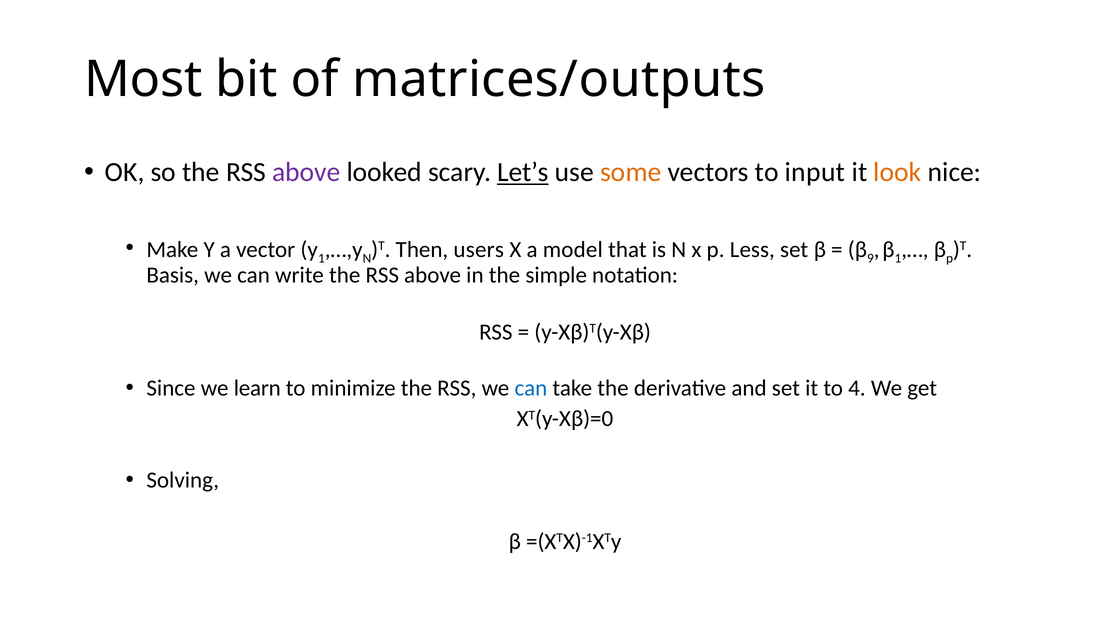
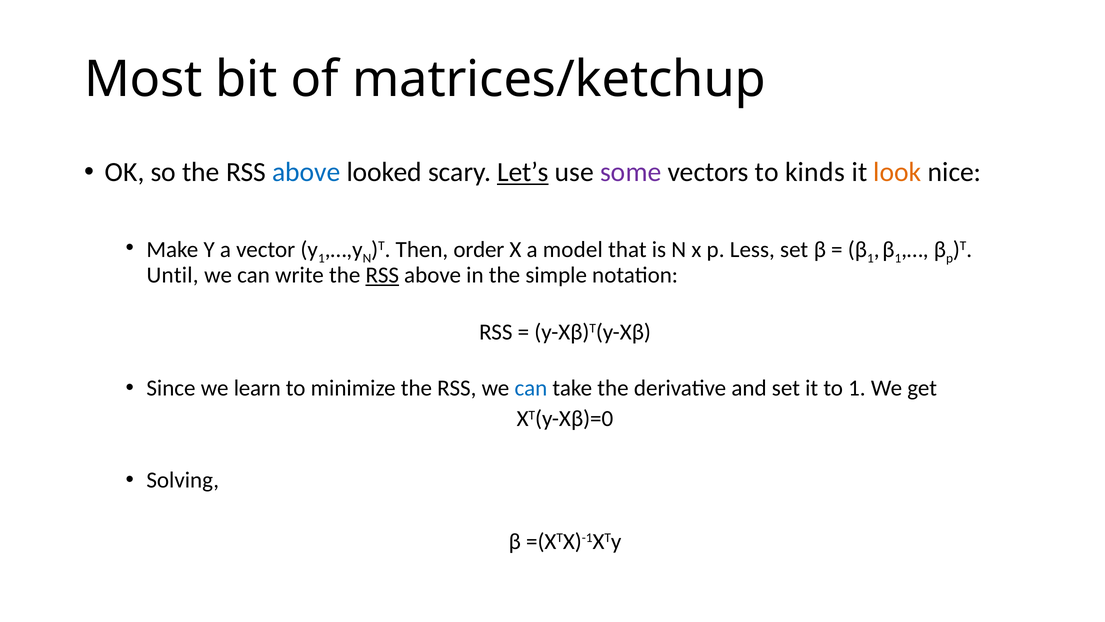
matrices/outputs: matrices/outputs -> matrices/ketchup
above at (306, 172) colour: purple -> blue
some colour: orange -> purple
input: input -> kinds
users: users -> order
9 at (870, 258): 9 -> 1
Basis: Basis -> Until
RSS at (382, 275) underline: none -> present
to 4: 4 -> 1
